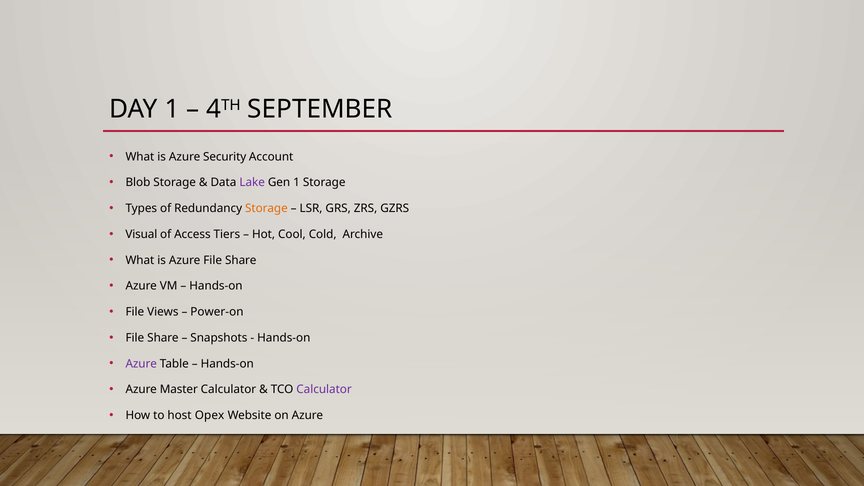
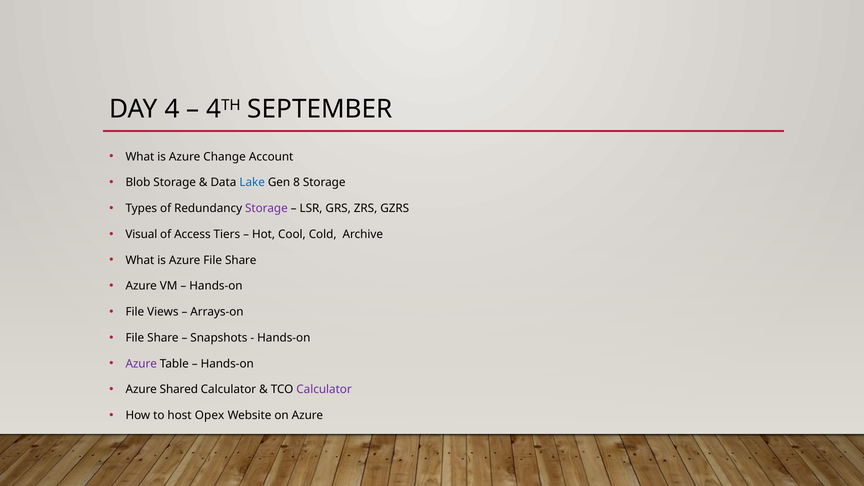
DAY 1: 1 -> 4
Security: Security -> Change
Lake colour: purple -> blue
Gen 1: 1 -> 8
Storage at (266, 208) colour: orange -> purple
Power-on: Power-on -> Arrays-on
Master: Master -> Shared
